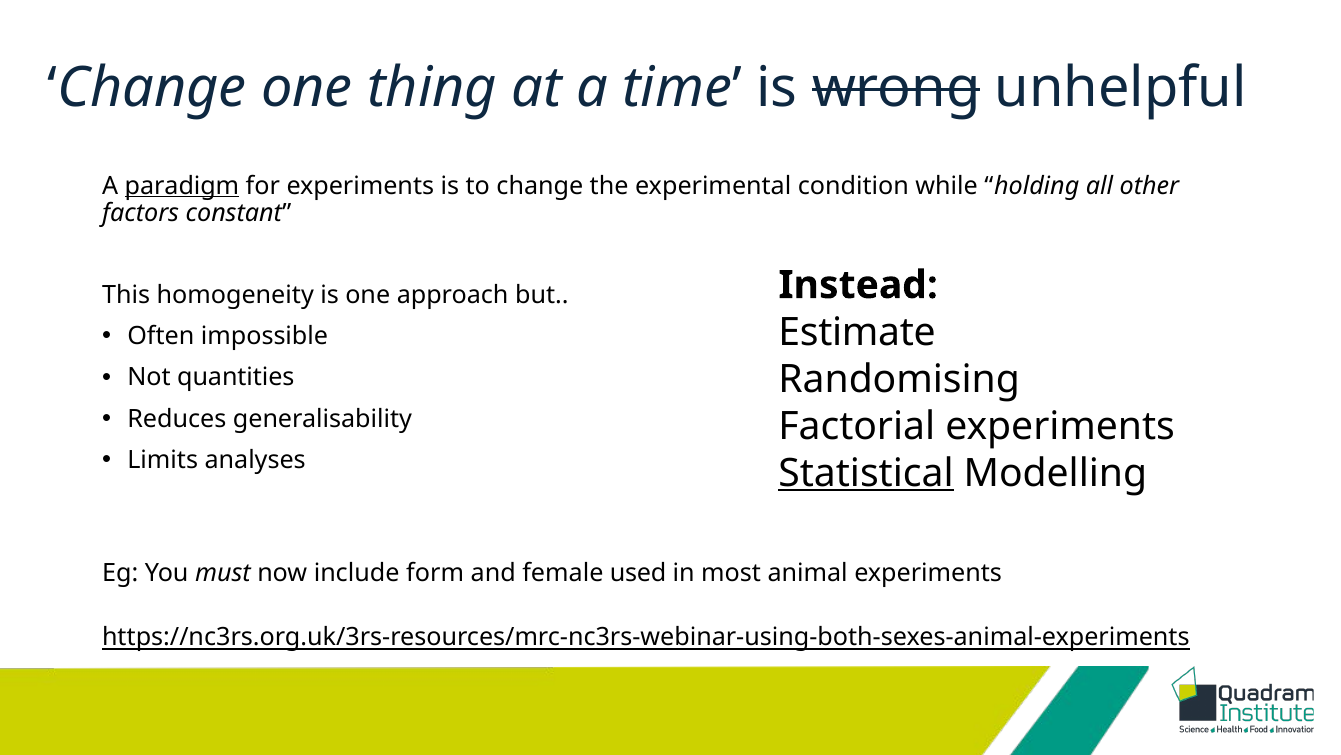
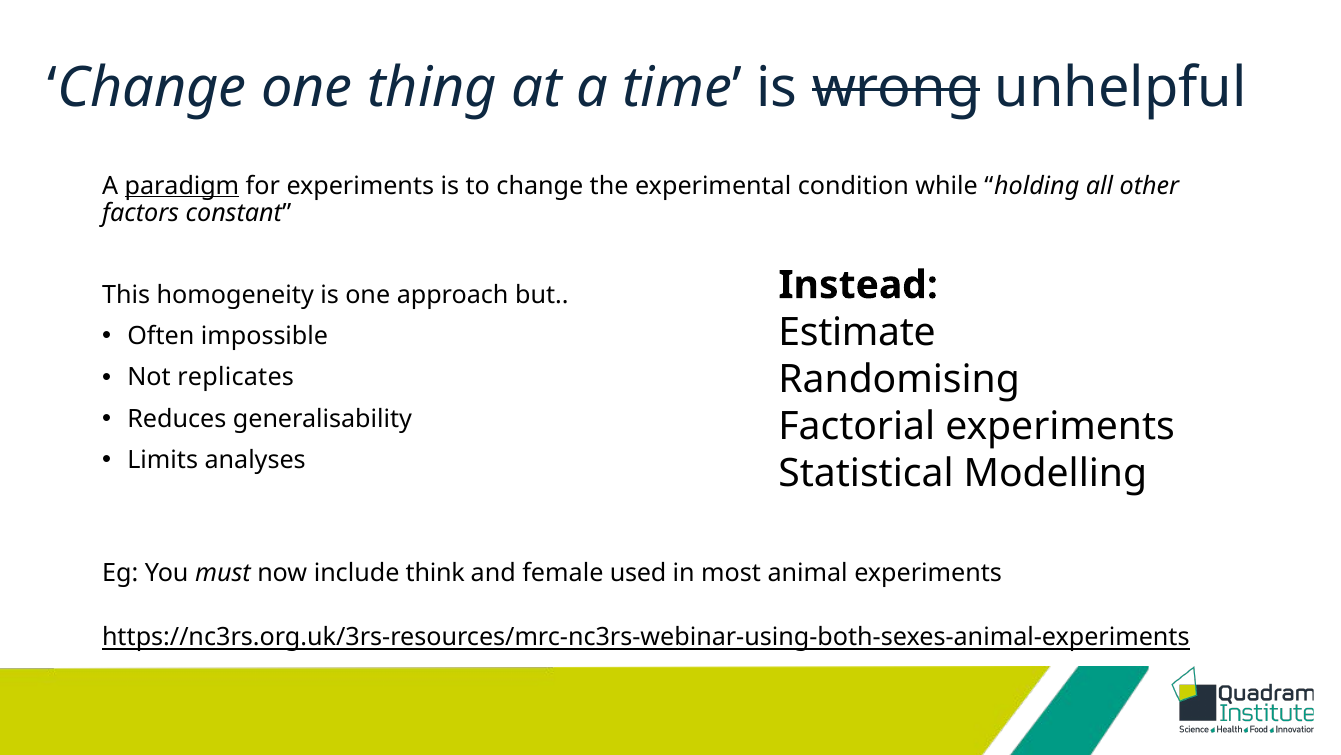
quantities: quantities -> replicates
Statistical underline: present -> none
form: form -> think
